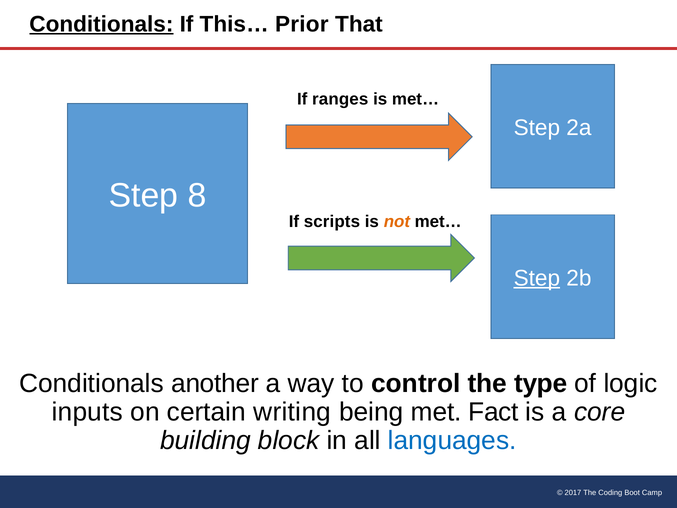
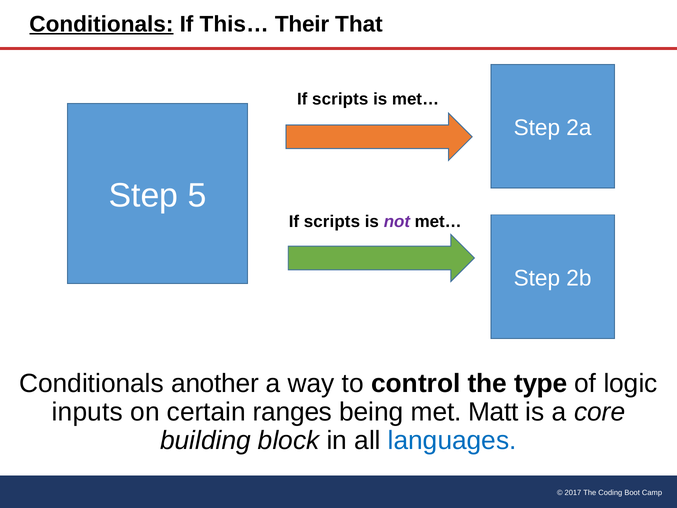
Prior: Prior -> Their
ranges at (340, 99): ranges -> scripts
8: 8 -> 5
not colour: orange -> purple
Step at (537, 278) underline: present -> none
writing: writing -> ranges
Fact: Fact -> Matt
